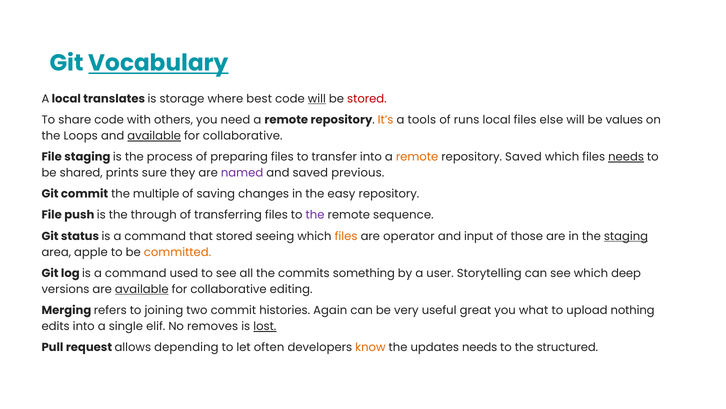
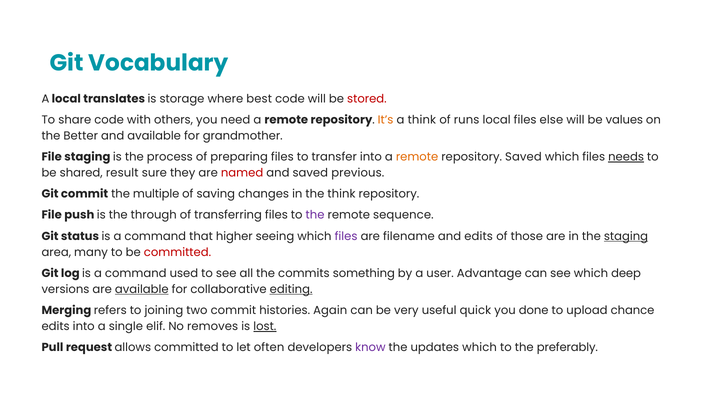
Vocabulary underline: present -> none
will at (317, 99) underline: present -> none
a tools: tools -> think
Loops: Loops -> Better
available at (154, 136) underline: present -> none
collaborative at (243, 136): collaborative -> grandmother
prints: prints -> result
named colour: purple -> red
the easy: easy -> think
stored at (234, 236): stored -> higher
files at (346, 236) colour: orange -> purple
operator: operator -> filename
and input: input -> edits
apple: apple -> many
committed at (177, 252) colour: orange -> red
Storytelling: Storytelling -> Advantage
editing underline: none -> present
great: great -> quick
what: what -> done
nothing: nothing -> chance
allows depending: depending -> committed
know colour: orange -> purple
updates needs: needs -> which
structured: structured -> preferably
